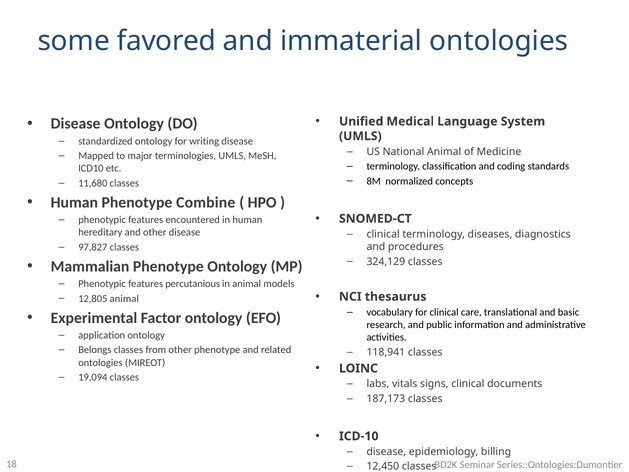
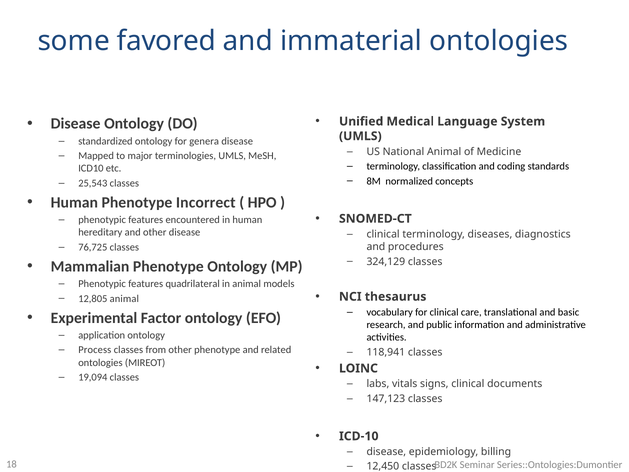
writing: writing -> genera
11,680: 11,680 -> 25,543
Combine: Combine -> Incorrect
97,827: 97,827 -> 76,725
percutanious: percutanious -> quadrilateral
Belongs: Belongs -> Process
187,173: 187,173 -> 147,123
